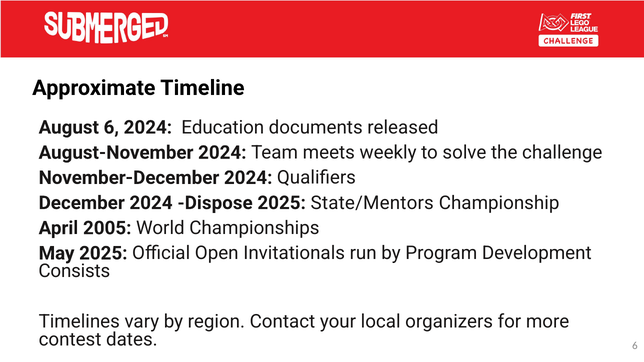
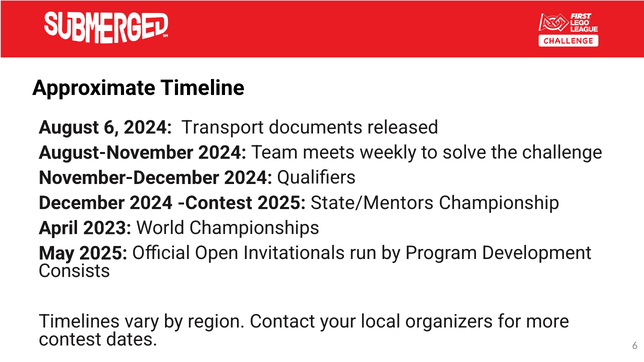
Education: Education -> Transport
2024 Dispose: Dispose -> Contest
2005: 2005 -> 2023
